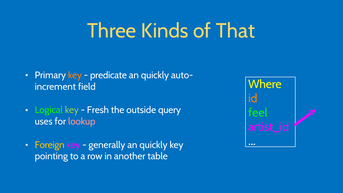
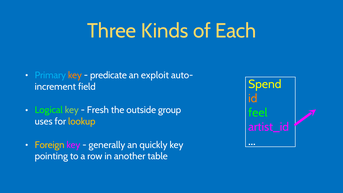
That: That -> Each
Primary colour: white -> light blue
quickly at (155, 75): quickly -> exploit
Where: Where -> Spend
query: query -> group
lookup colour: pink -> yellow
